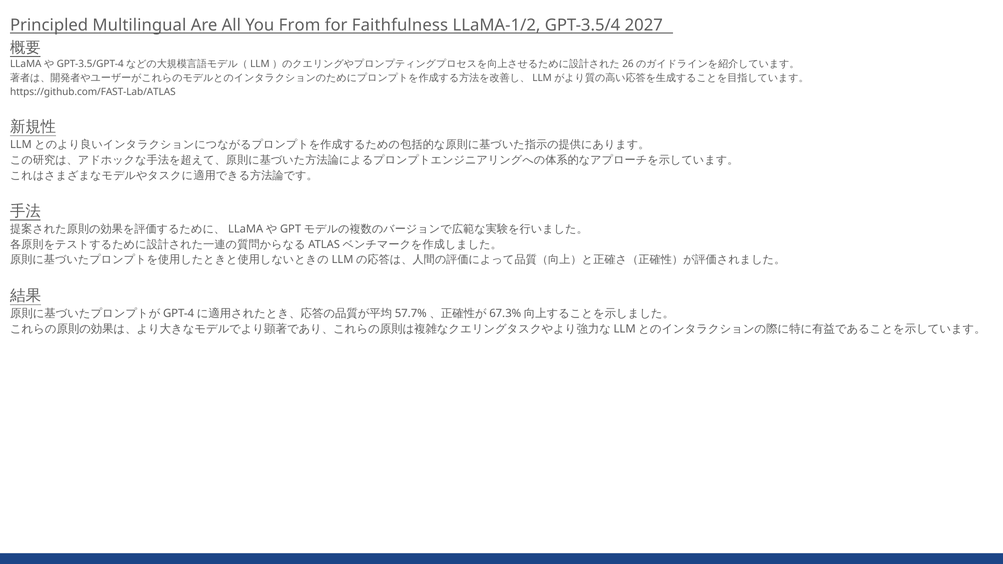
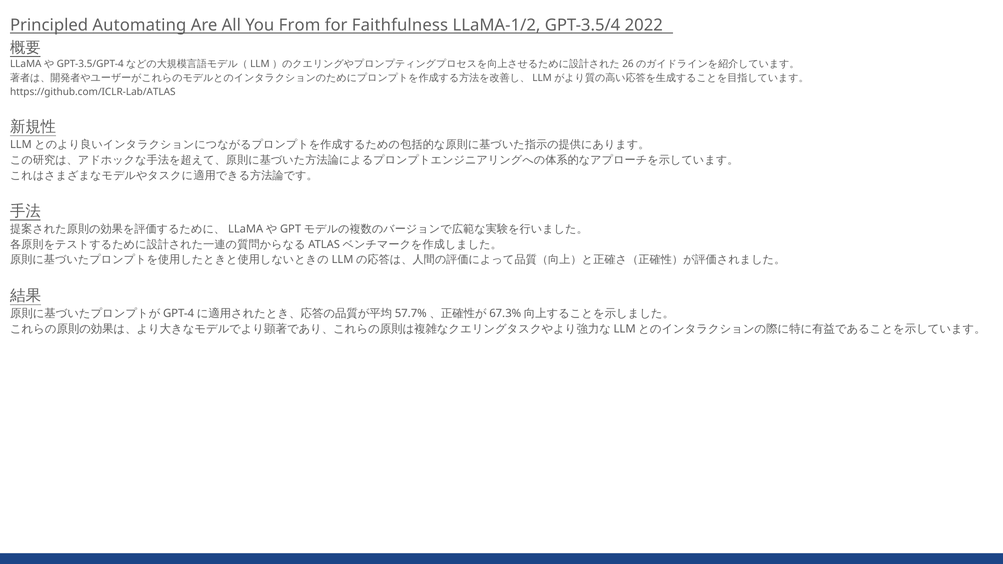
Multilingual: Multilingual -> Automating
2027: 2027 -> 2022
https://github.com/FAST-Lab/ATLAS: https://github.com/FAST-Lab/ATLAS -> https://github.com/ICLR-Lab/ATLAS
